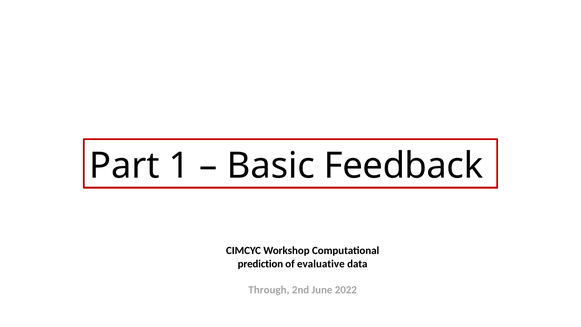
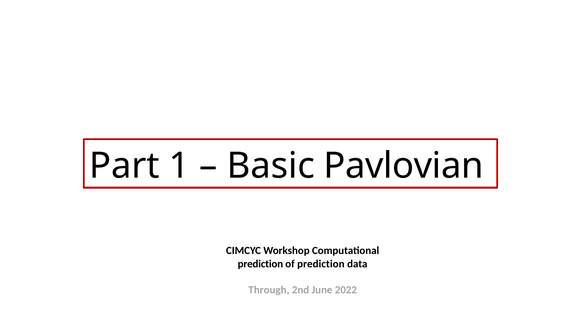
Feedback: Feedback -> Pavlovian
of evaluative: evaluative -> prediction
